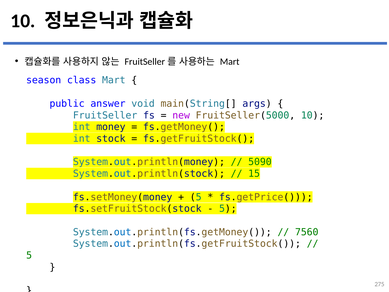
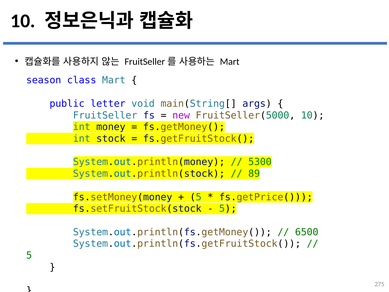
answer: answer -> letter
5090: 5090 -> 5300
15: 15 -> 89
7560: 7560 -> 6500
